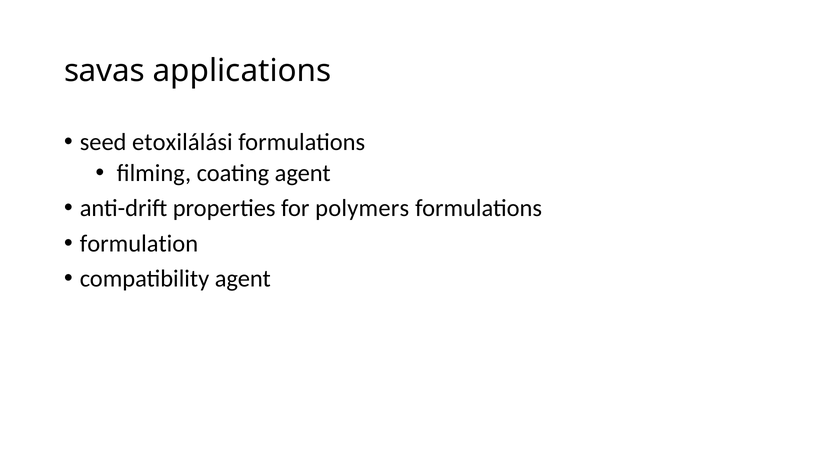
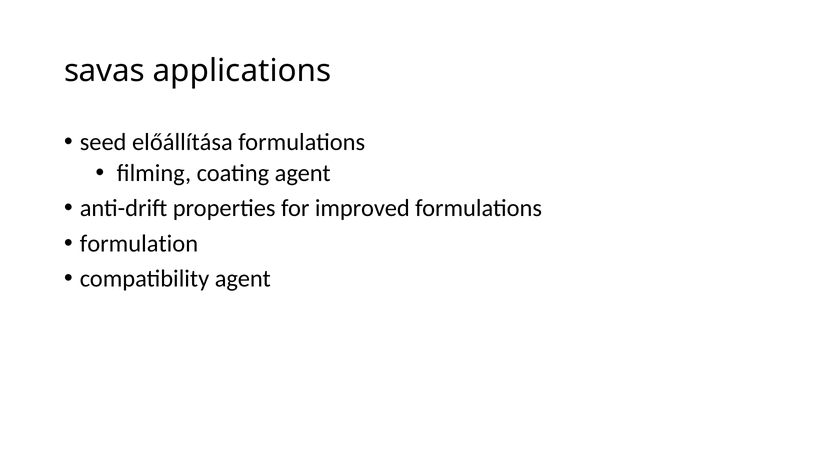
etoxilálási: etoxilálási -> előállítása
polymers: polymers -> improved
